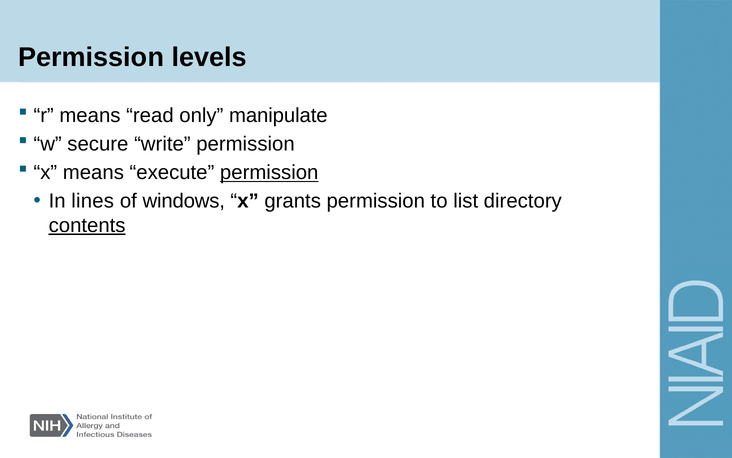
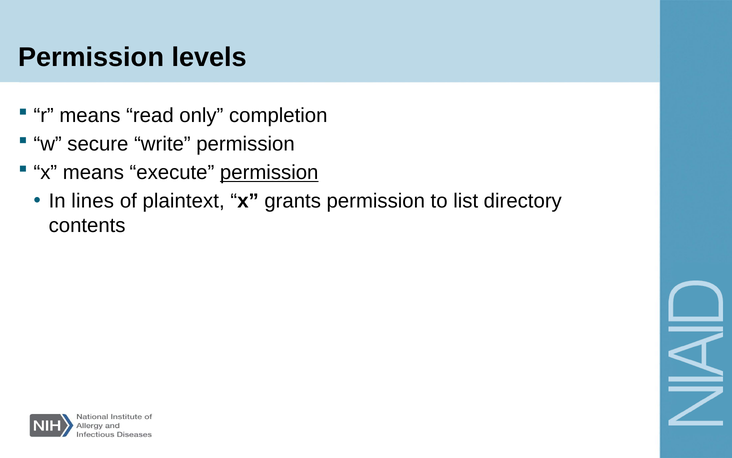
manipulate: manipulate -> completion
windows: windows -> plaintext
contents underline: present -> none
